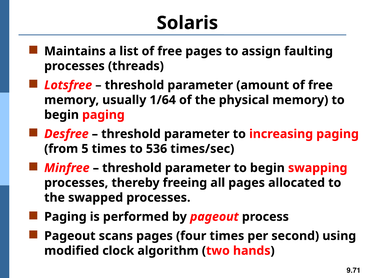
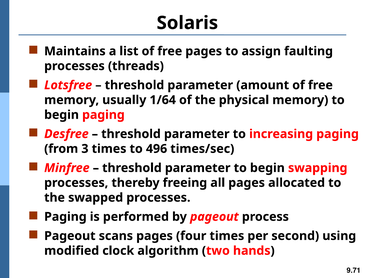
5: 5 -> 3
536: 536 -> 496
